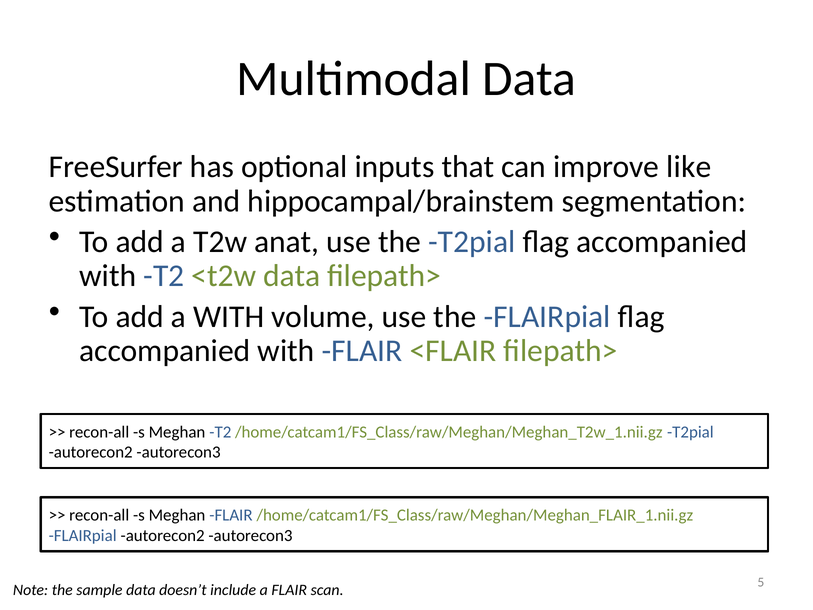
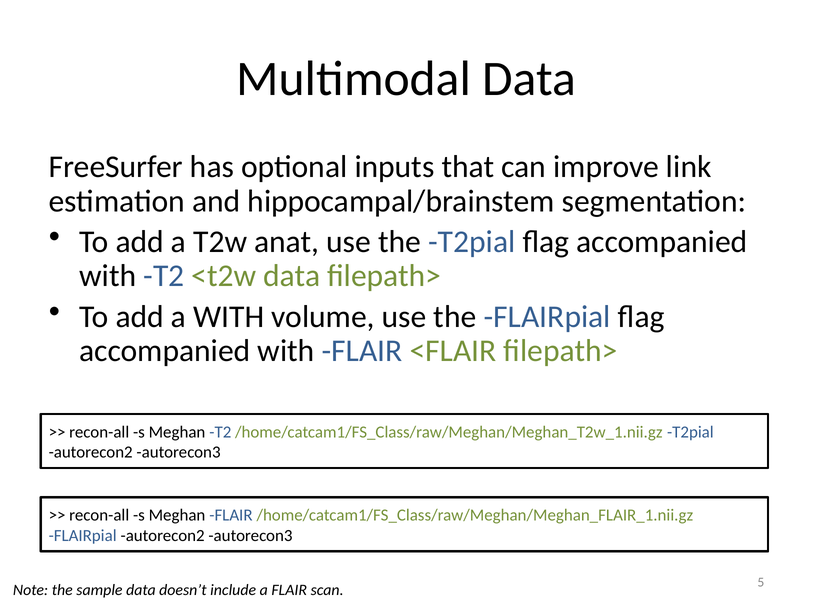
like: like -> link
